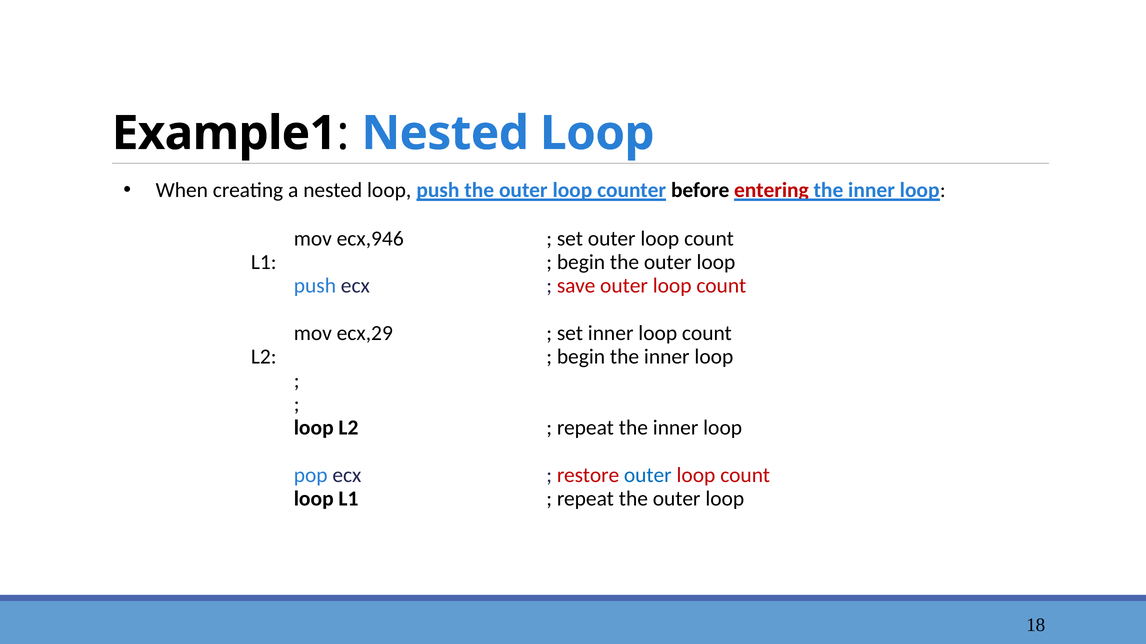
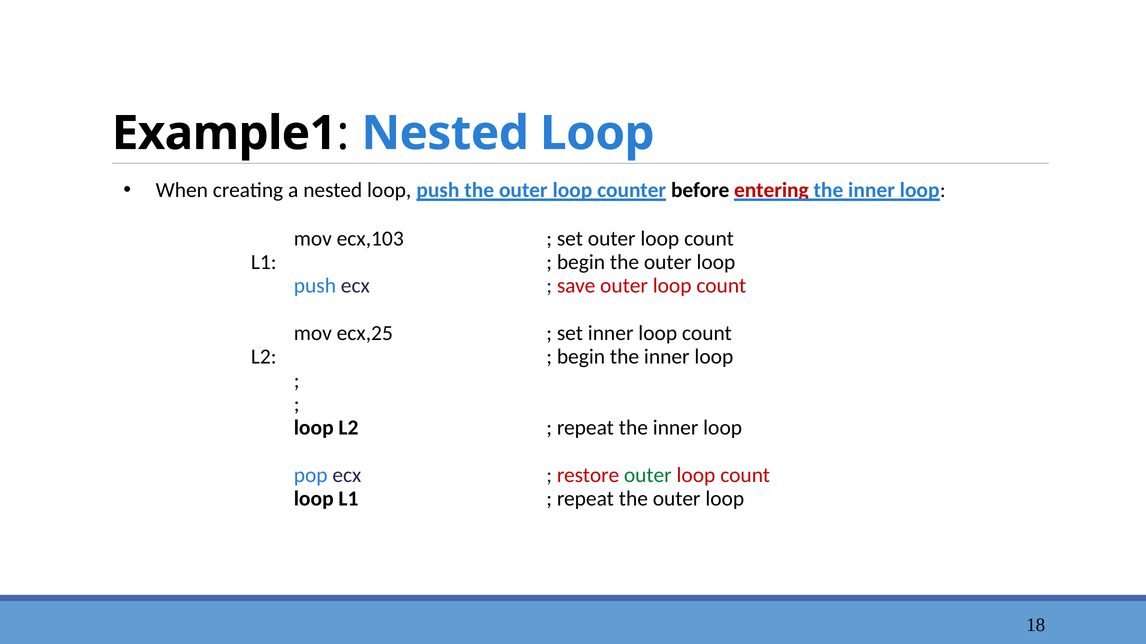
ecx,946: ecx,946 -> ecx,103
ecx,29: ecx,29 -> ecx,25
outer at (648, 475) colour: blue -> green
